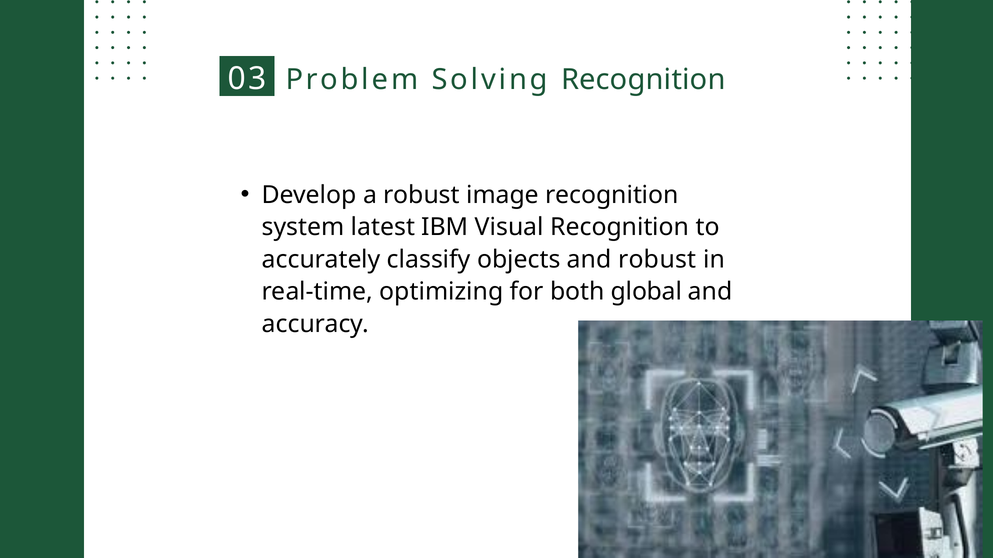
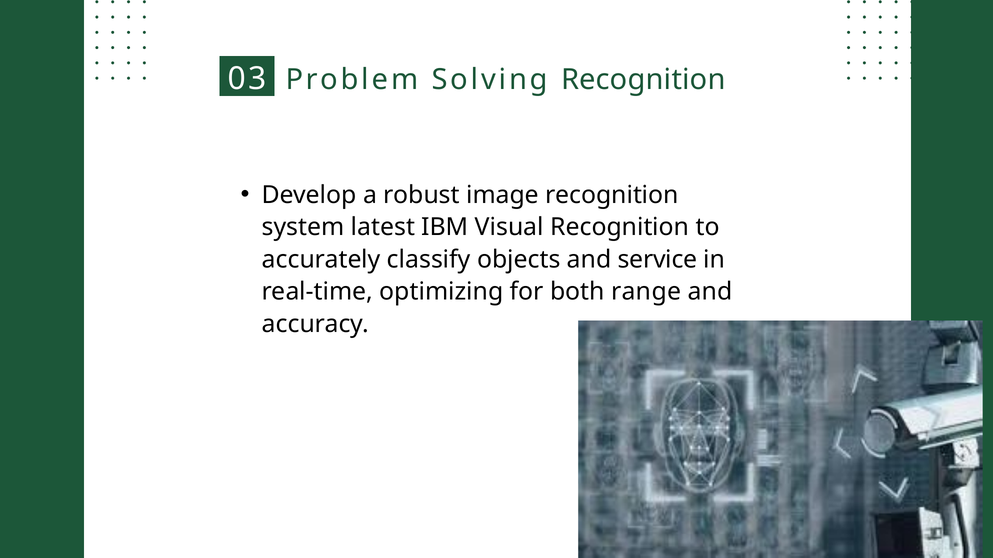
and robust: robust -> service
global: global -> range
